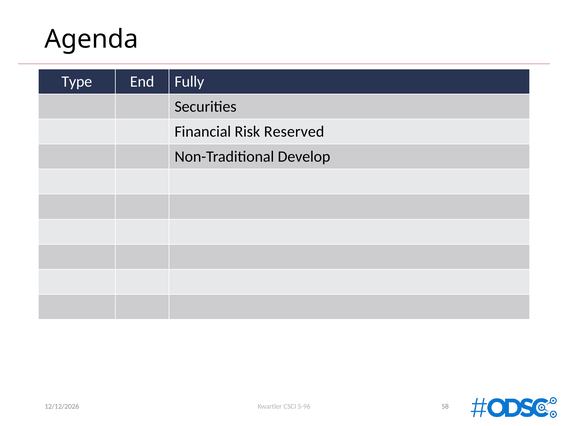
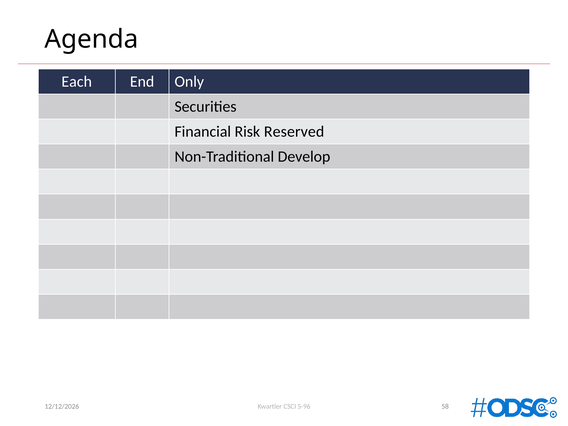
Type: Type -> Each
Fully: Fully -> Only
